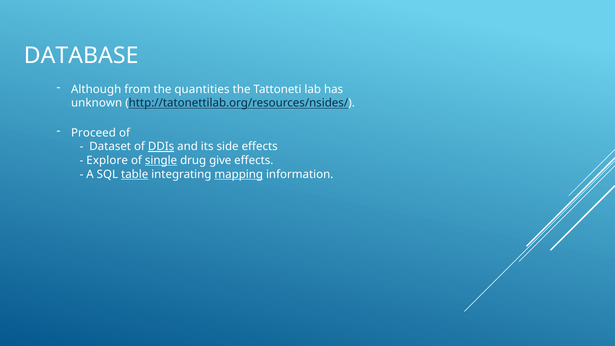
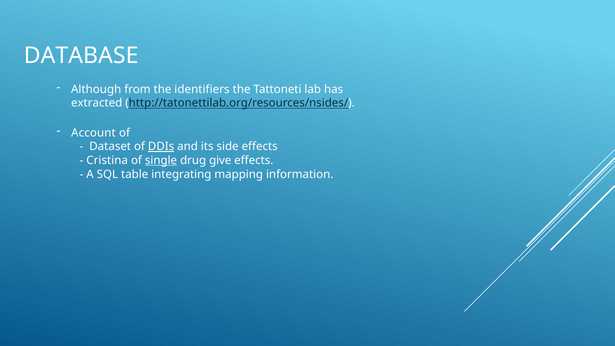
quantities: quantities -> identifiers
unknown: unknown -> extracted
Proceed: Proceed -> Account
Explore: Explore -> Cristina
table underline: present -> none
mapping underline: present -> none
